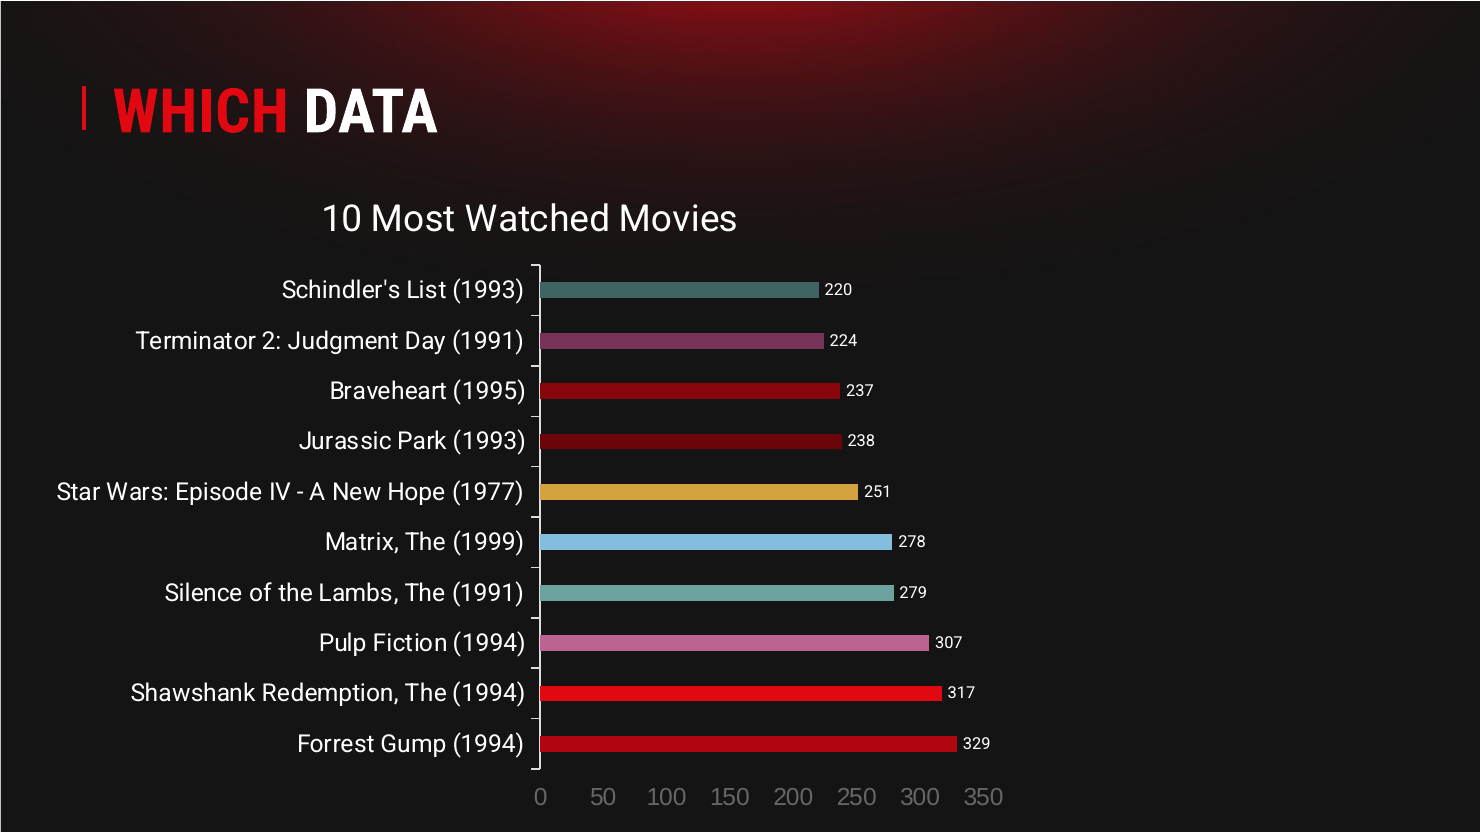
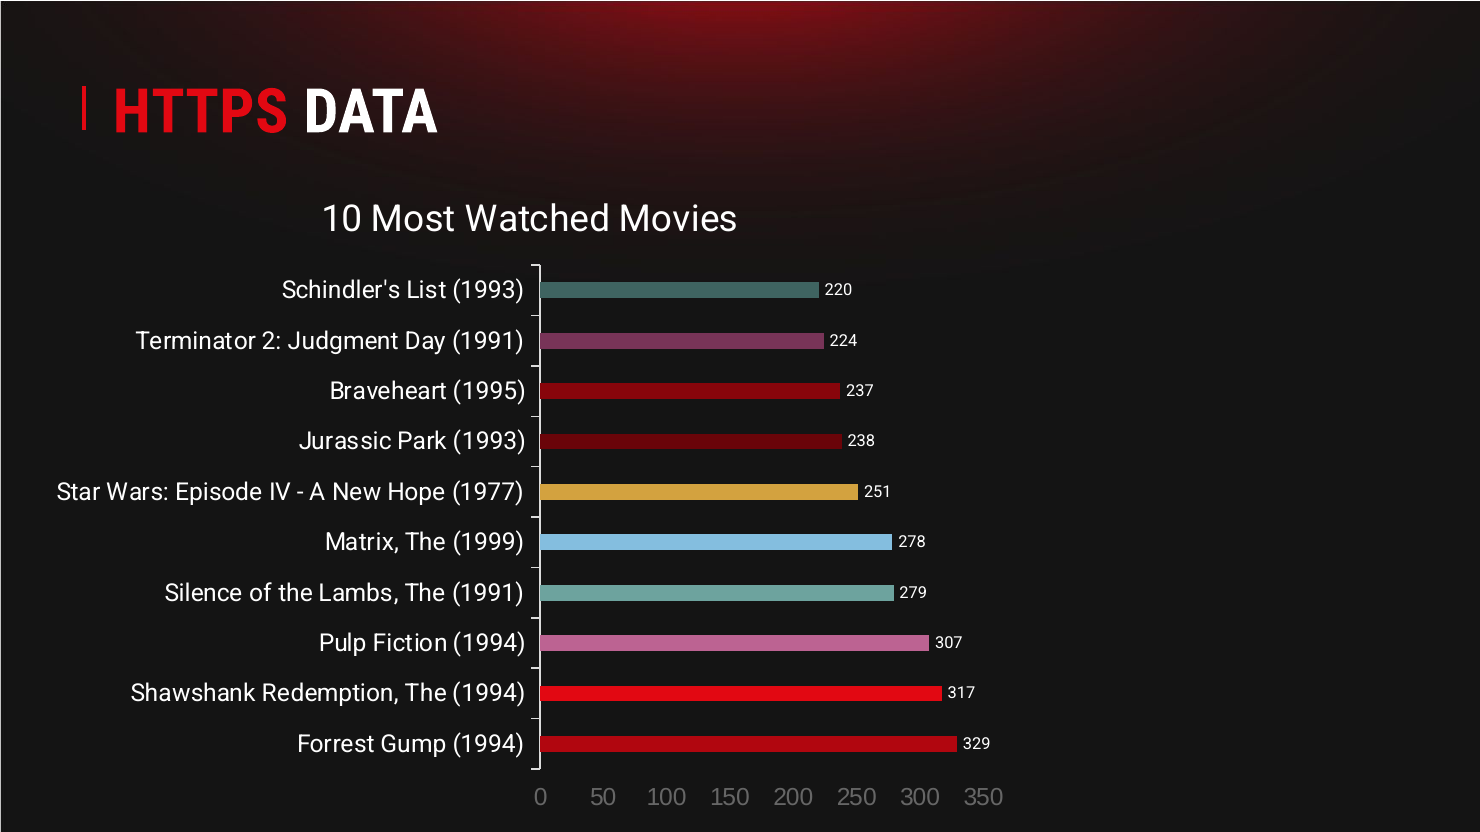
WHICH: WHICH -> HTTPS
